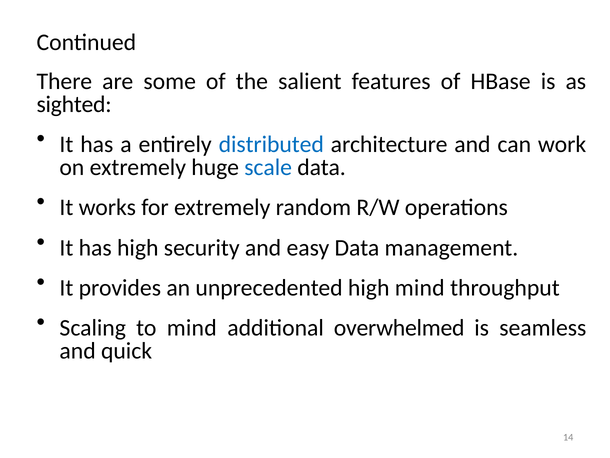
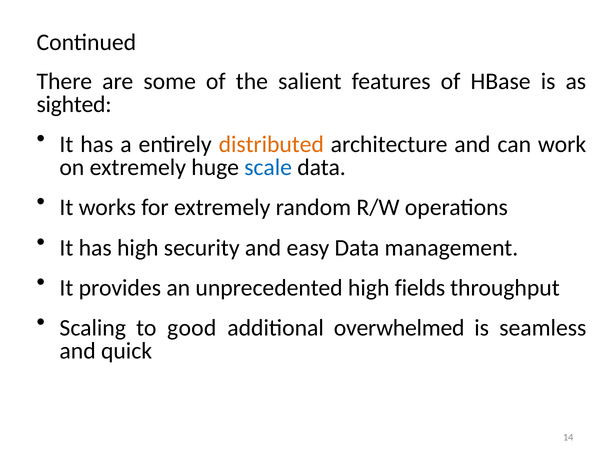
distributed colour: blue -> orange
high mind: mind -> fields
to mind: mind -> good
